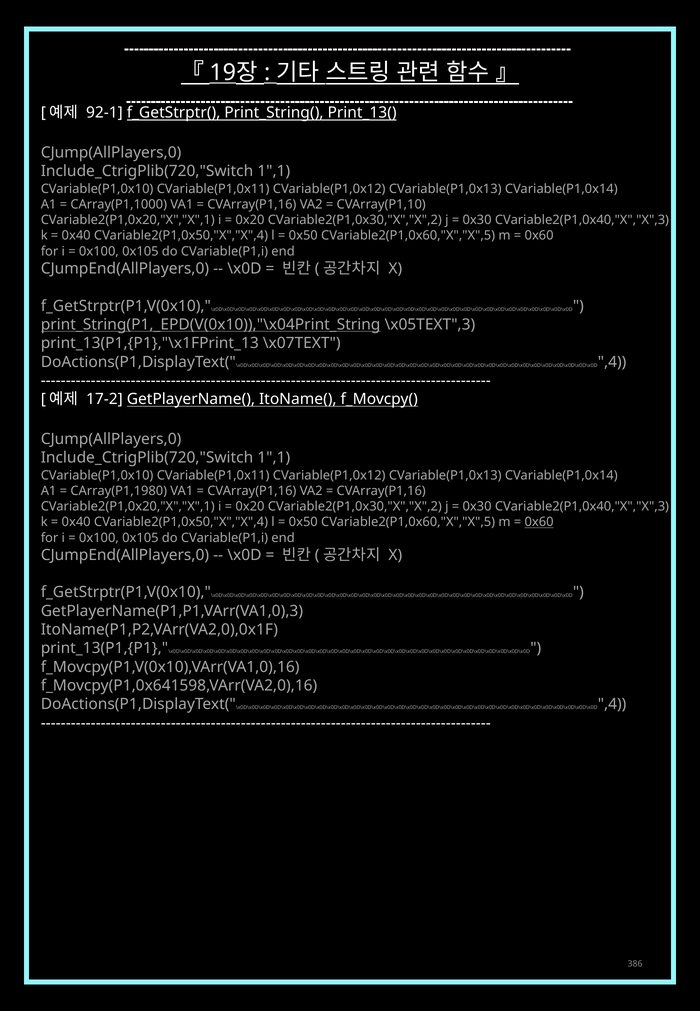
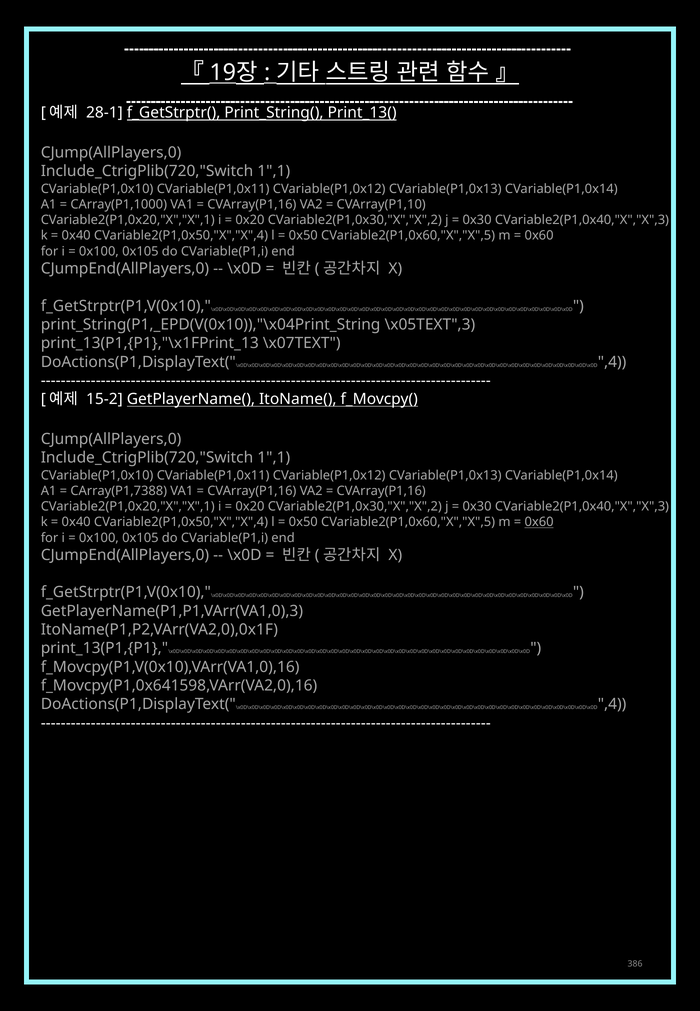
92-1: 92-1 -> 28-1
print_String(P1,_EPD(V(0x10)),"\x04Print_String underline: present -> none
17-2: 17-2 -> 15-2
CArray(P1,1980: CArray(P1,1980 -> CArray(P1,7388
